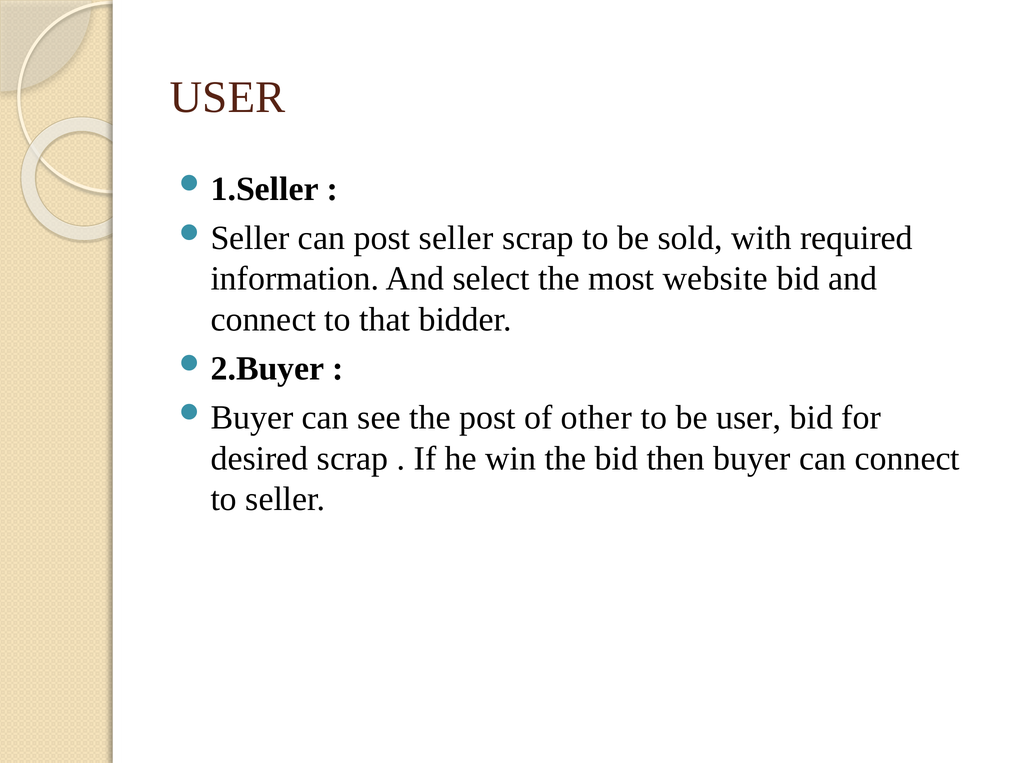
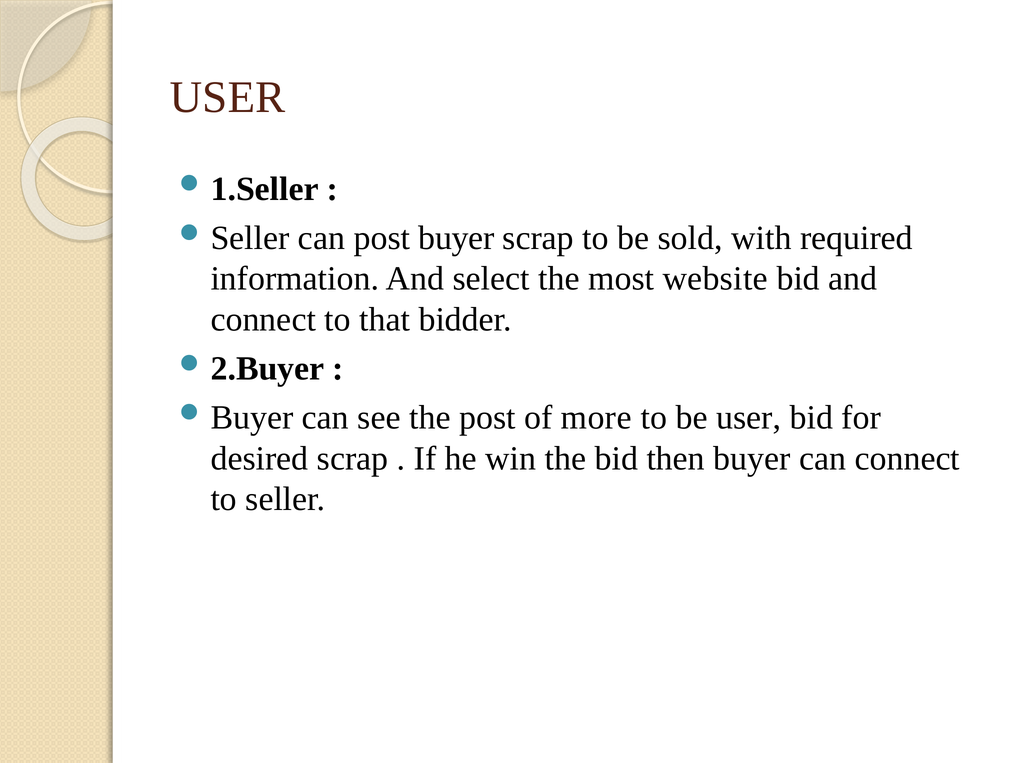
post seller: seller -> buyer
other: other -> more
